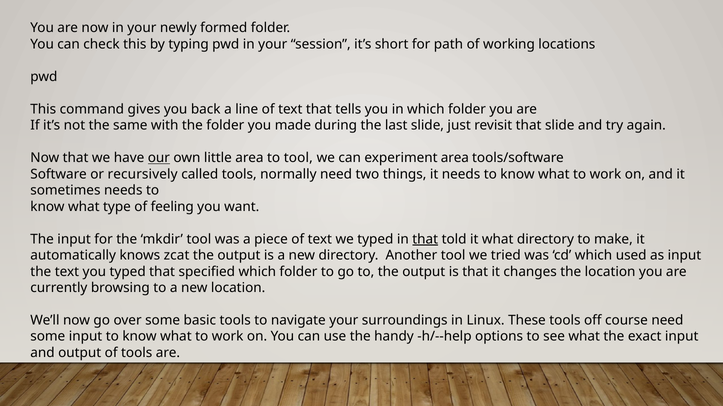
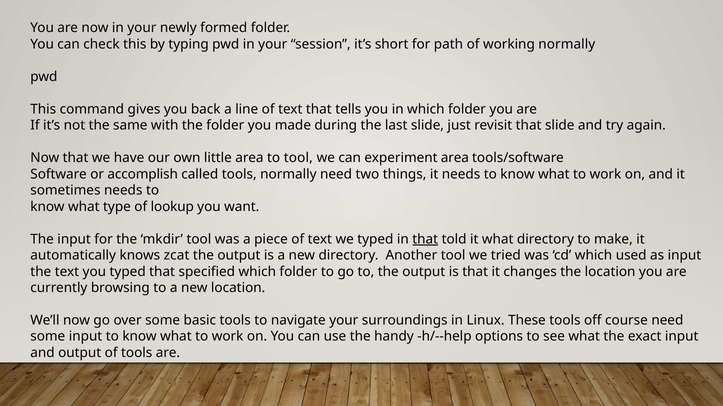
working locations: locations -> normally
our underline: present -> none
recursively: recursively -> accomplish
feeling: feeling -> lookup
